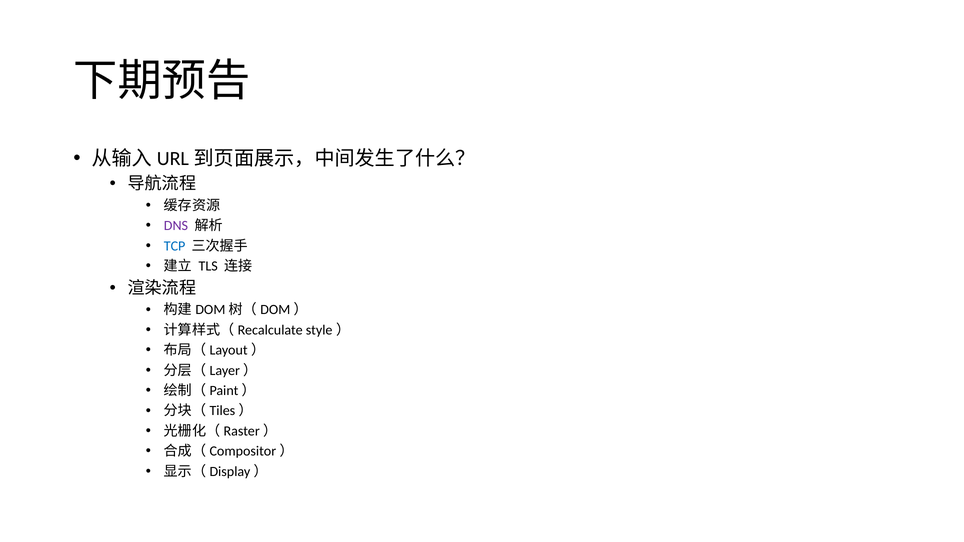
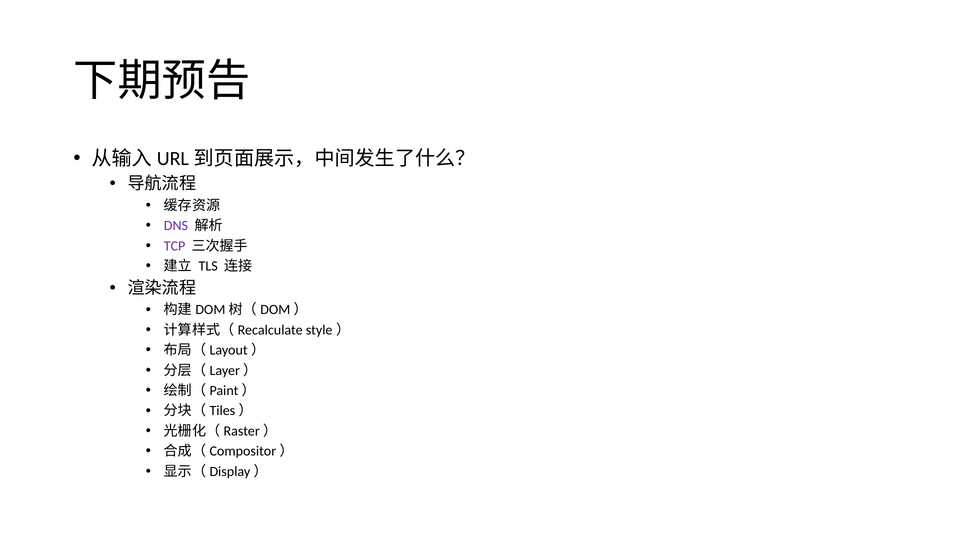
TCP colour: blue -> purple
